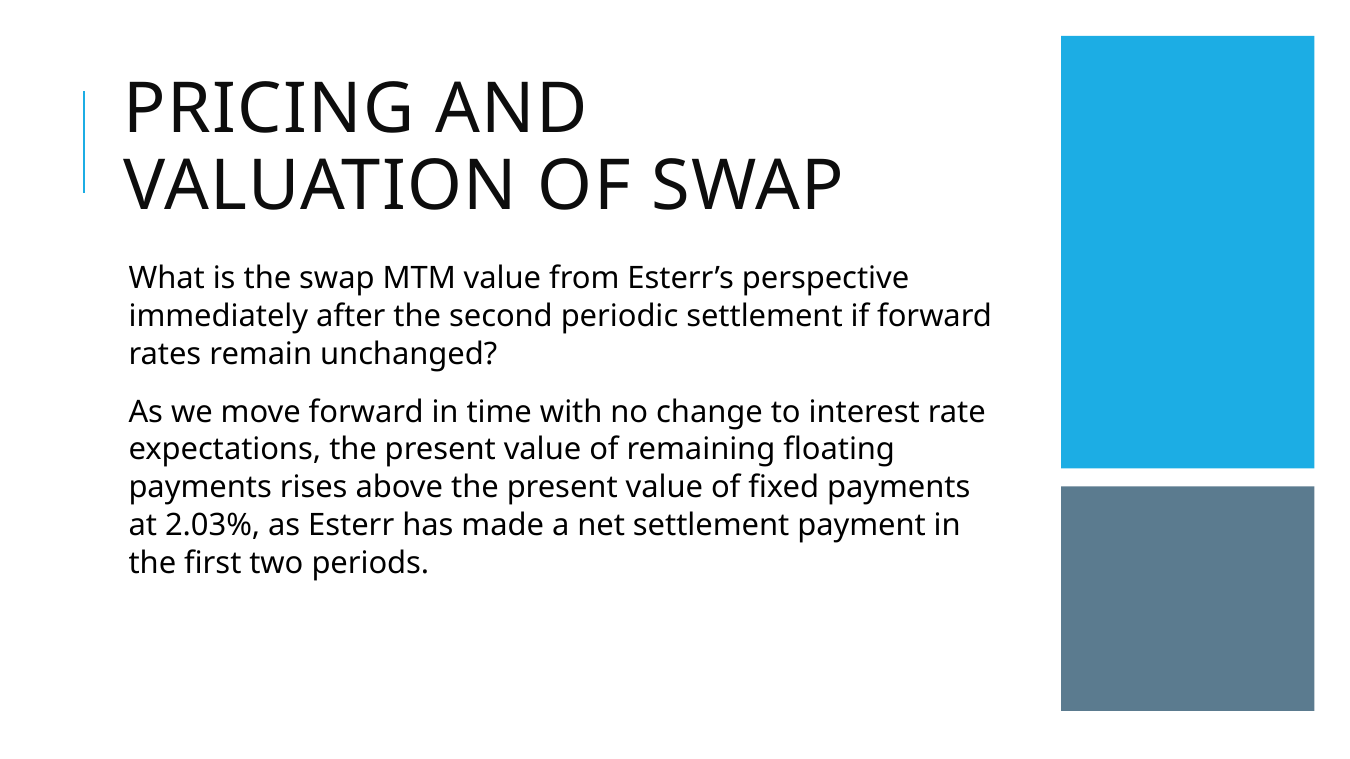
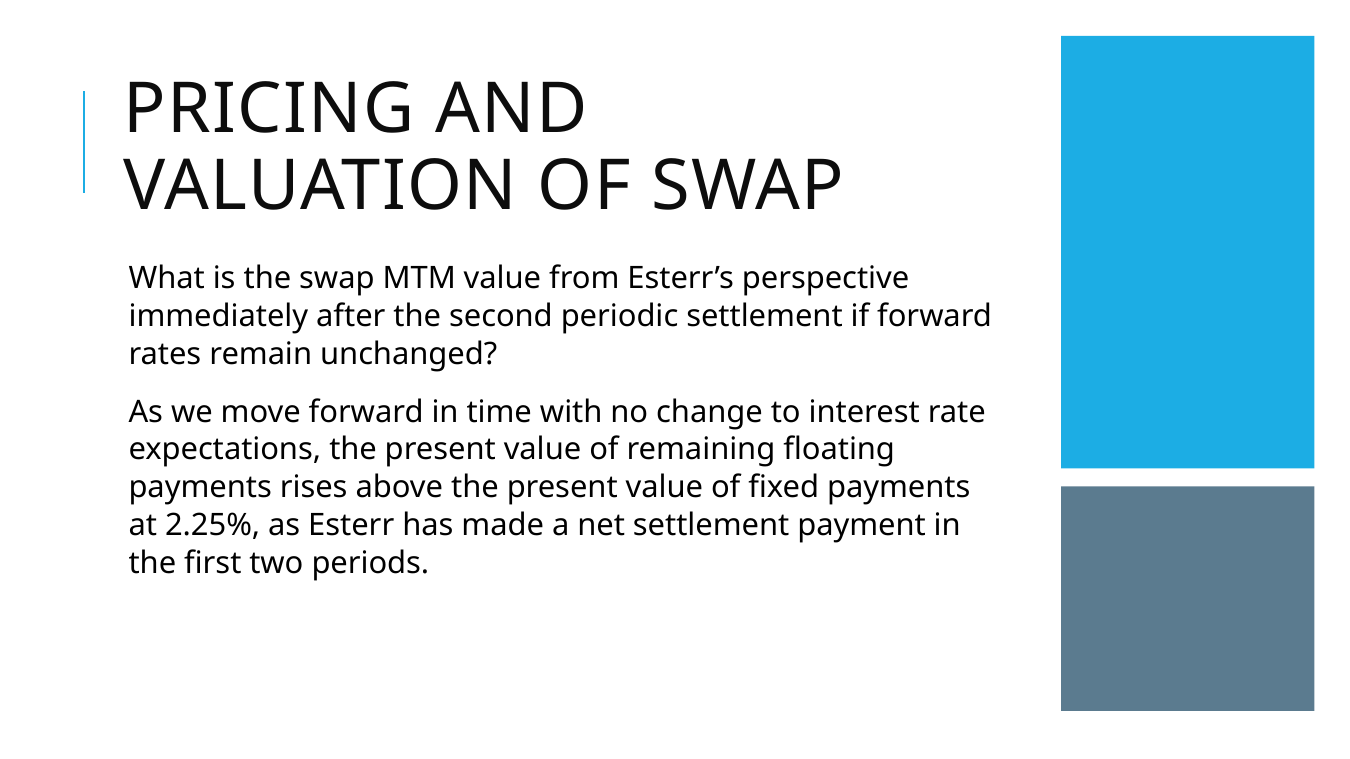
2.03%: 2.03% -> 2.25%
